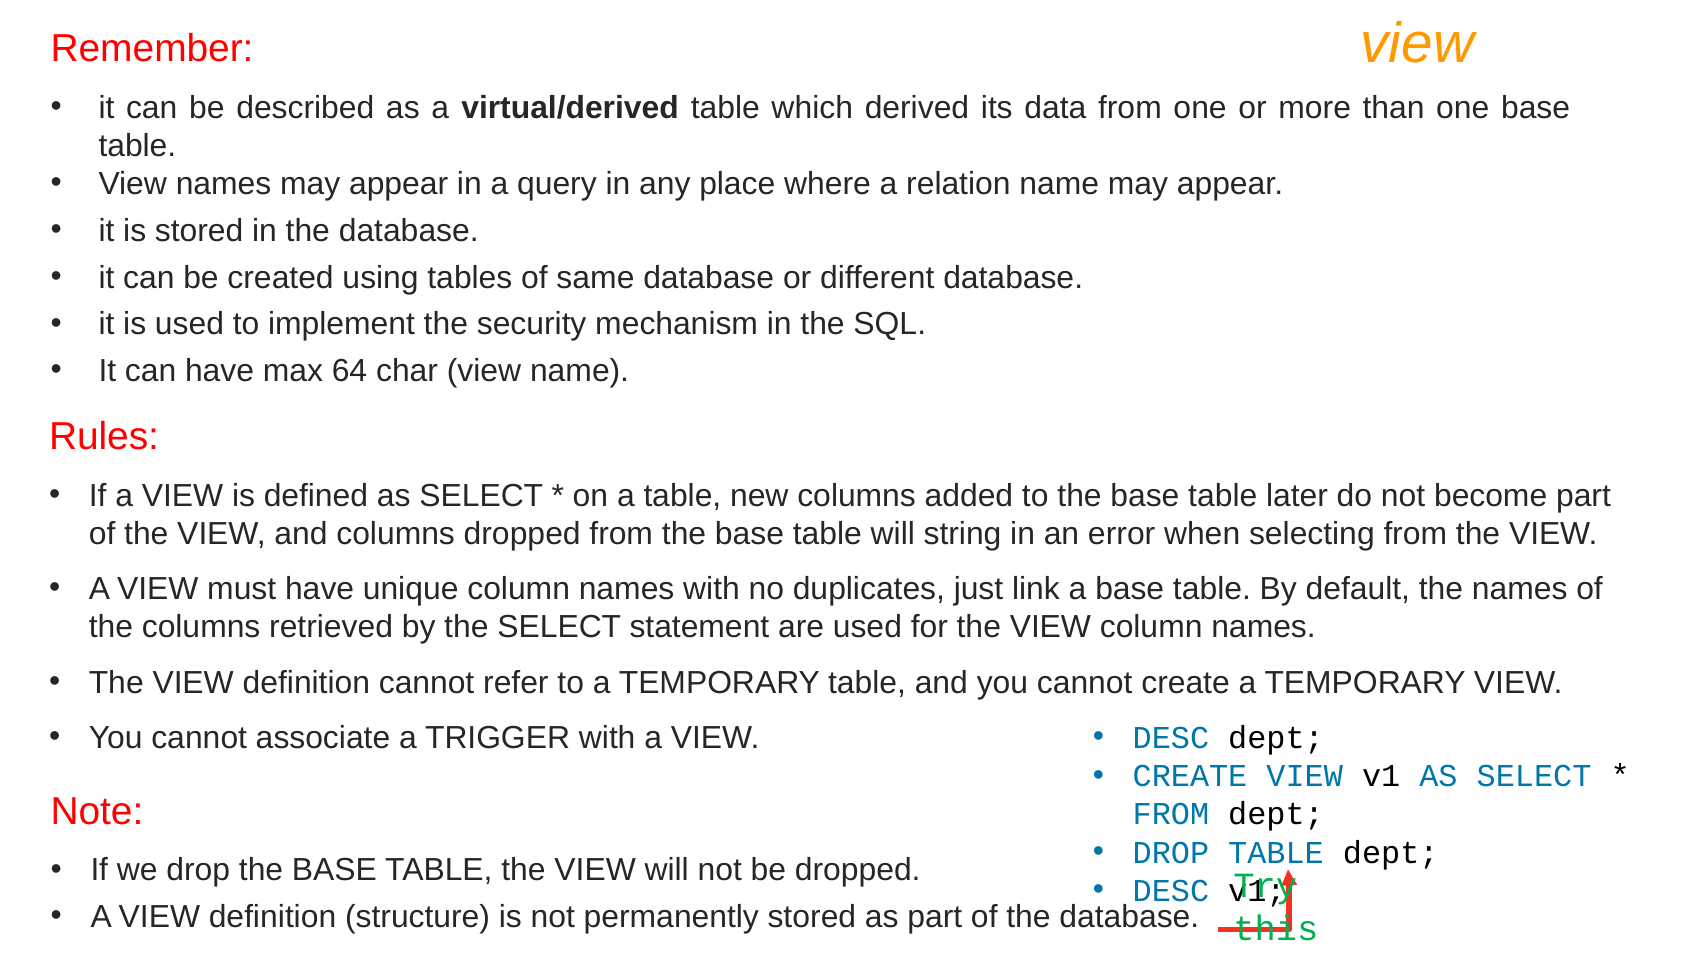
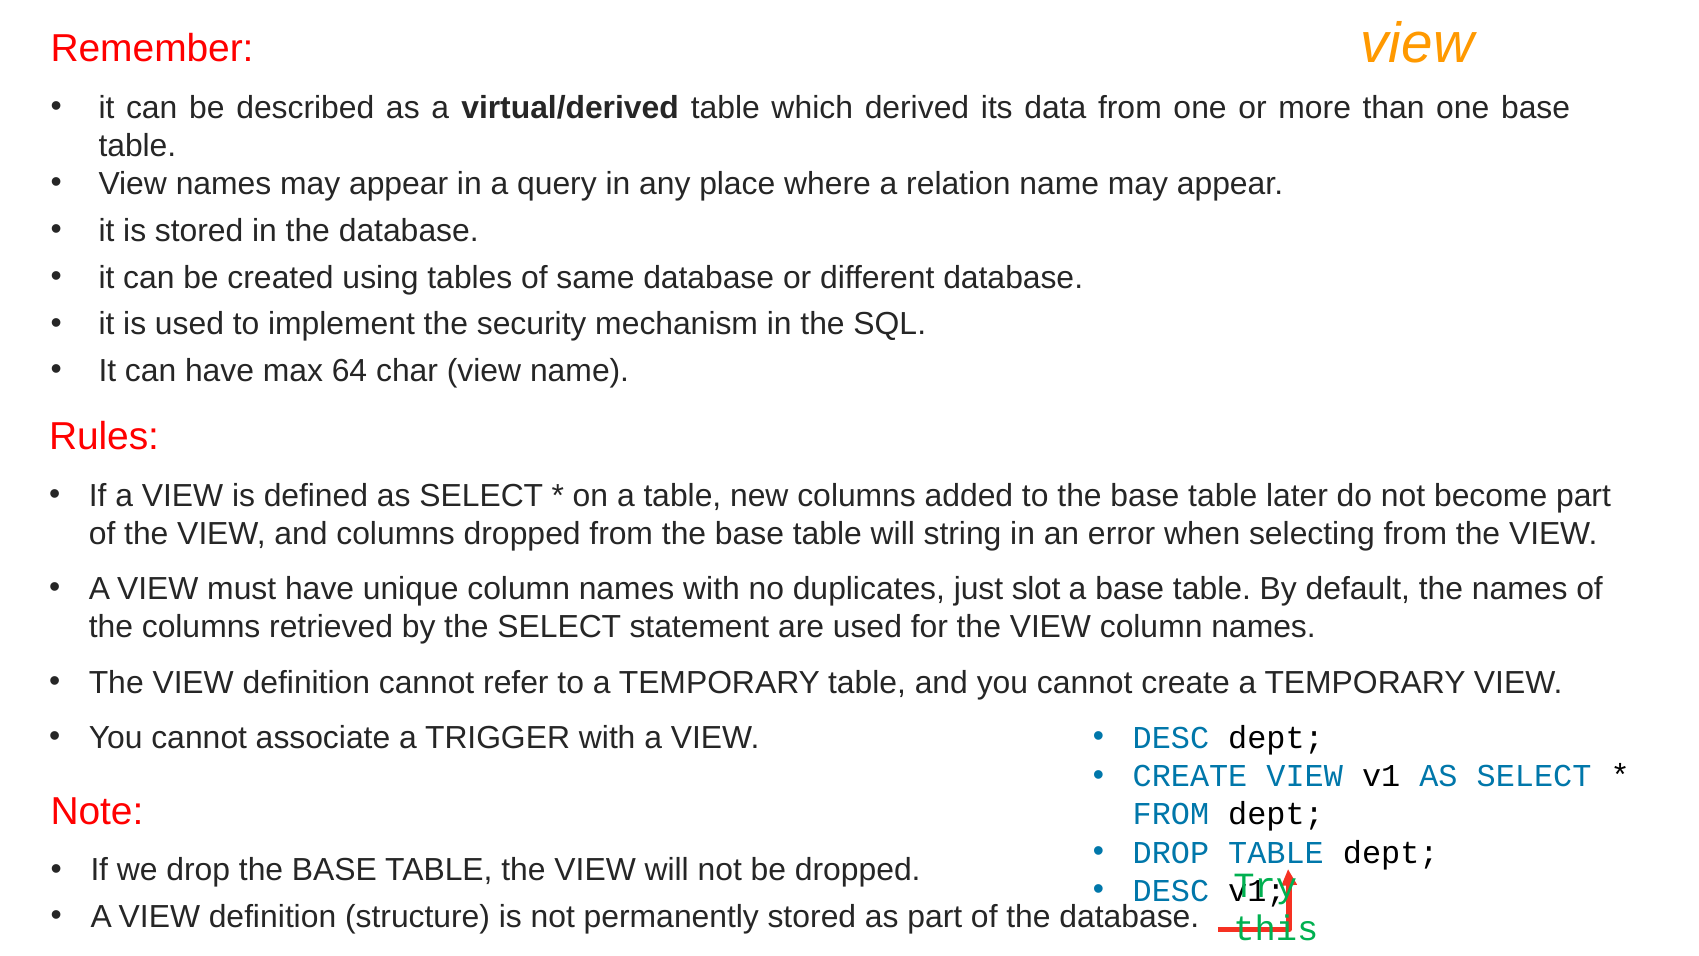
link: link -> slot
